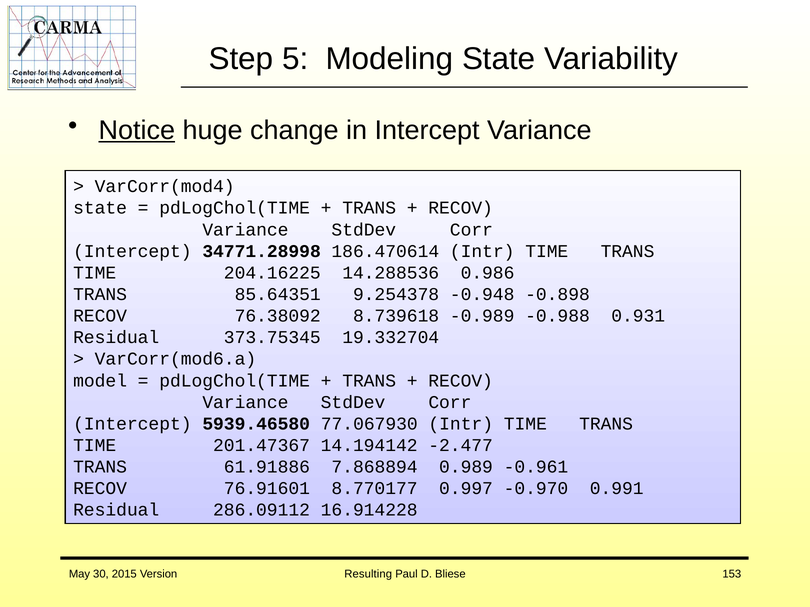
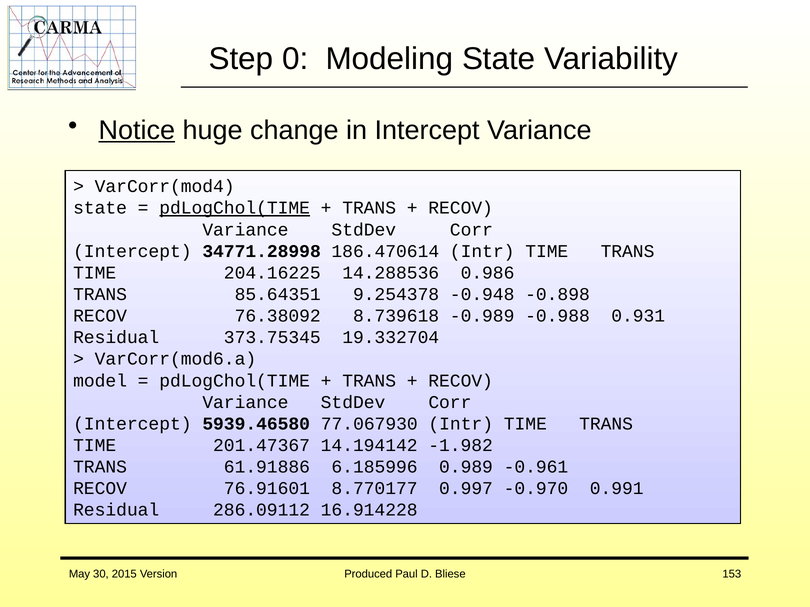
5: 5 -> 0
pdLogChol(TIME at (235, 208) underline: none -> present
-2.477: -2.477 -> -1.982
7.868894: 7.868894 -> 6.185996
Resulting: Resulting -> Produced
